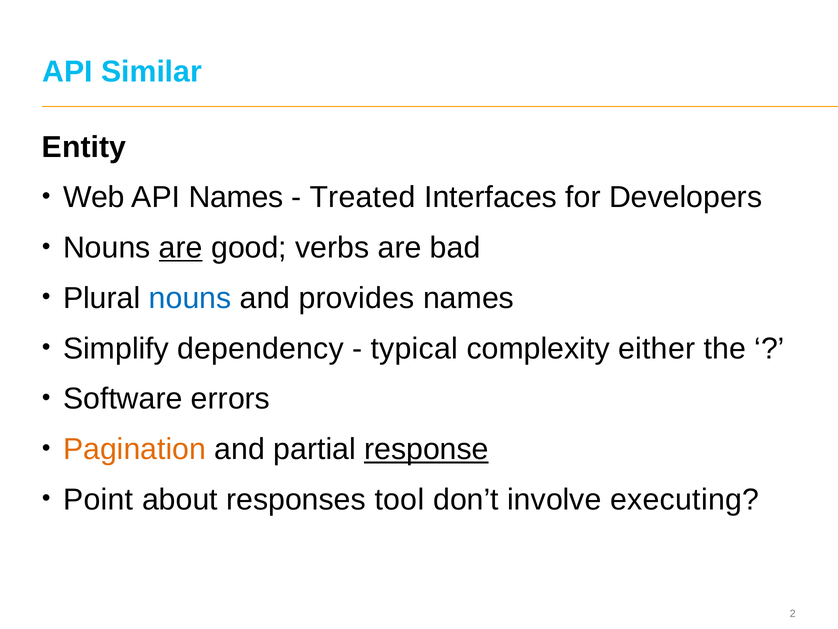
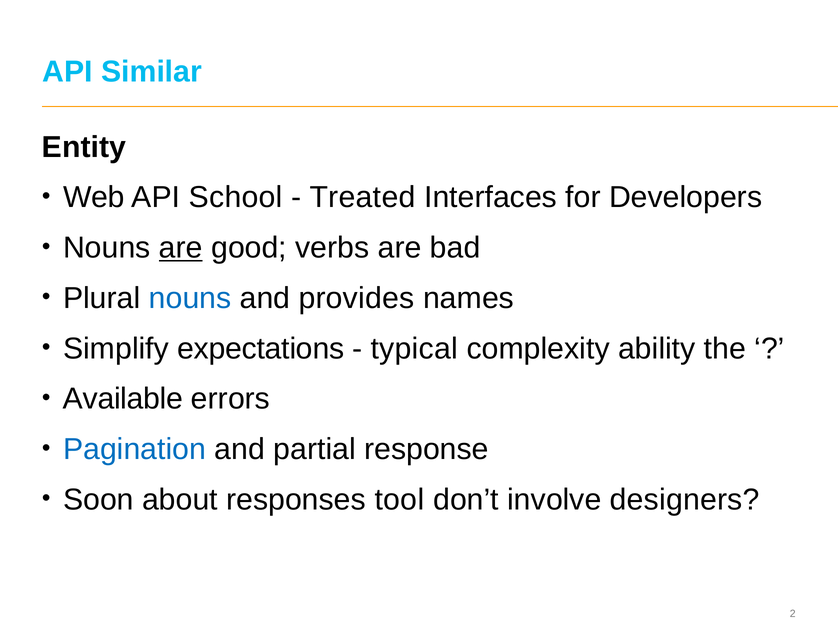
API Names: Names -> School
dependency: dependency -> expectations
either: either -> ability
Software: Software -> Available
Pagination colour: orange -> blue
response underline: present -> none
Point: Point -> Soon
executing: executing -> designers
